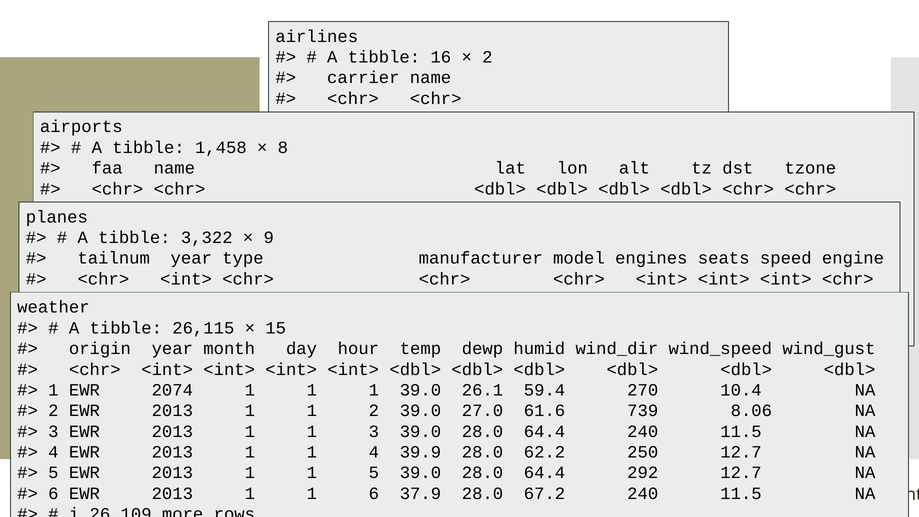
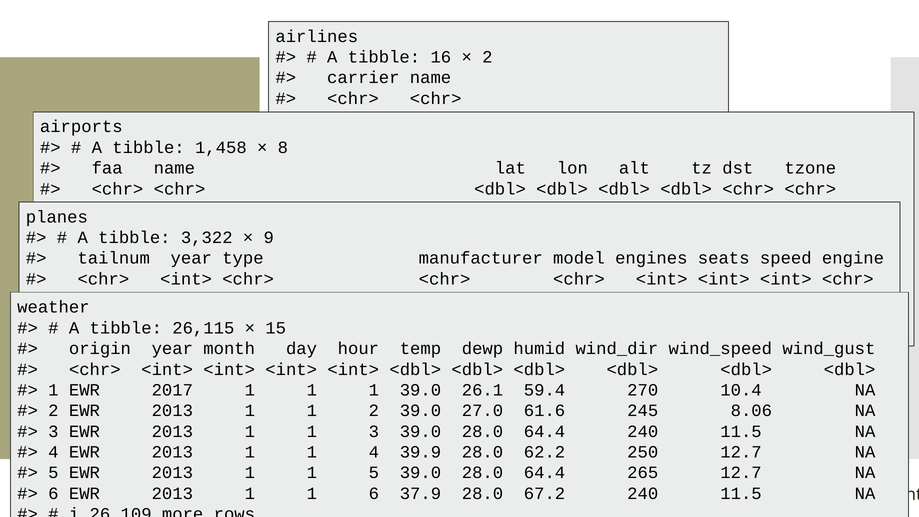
2074: 2074 -> 2017
739: 739 -> 245
292: 292 -> 265
